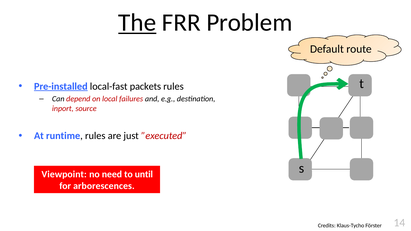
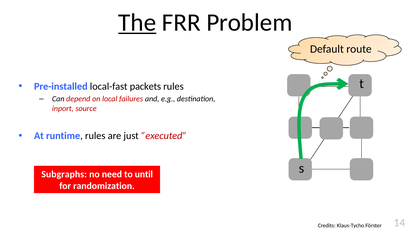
Pre-installed underline: present -> none
Viewpoint: Viewpoint -> Subgraphs
arborescences: arborescences -> randomization
